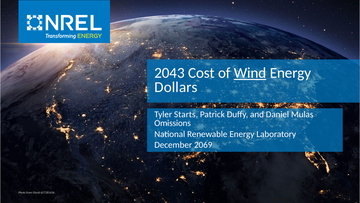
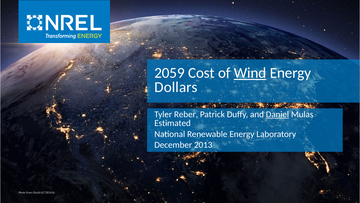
2043: 2043 -> 2059
Starts: Starts -> Reber
Daniel underline: none -> present
Omissions: Omissions -> Estimated
2069: 2069 -> 2013
